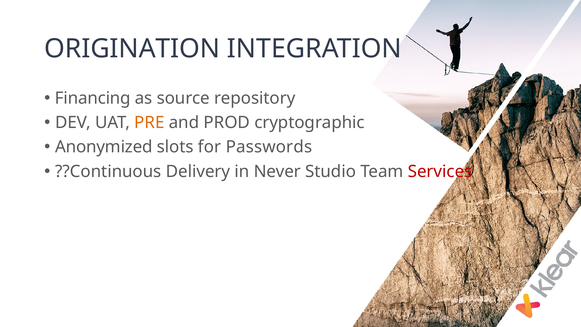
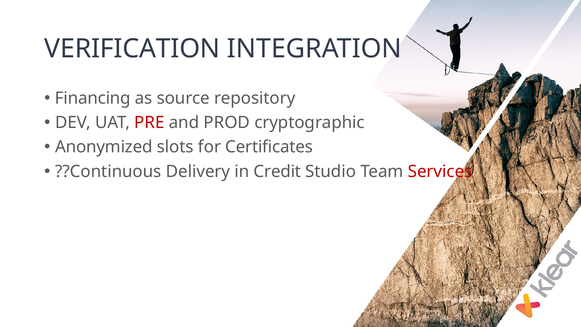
ORIGINATION: ORIGINATION -> VERIFICATION
PRE colour: orange -> red
Passwords: Passwords -> Certificates
Never: Never -> Credit
